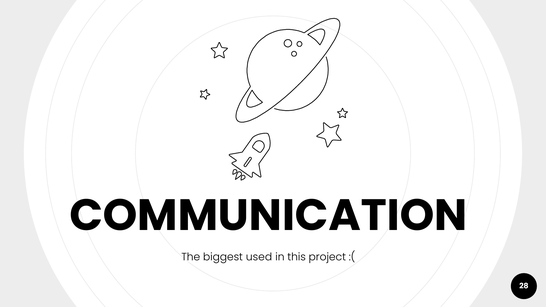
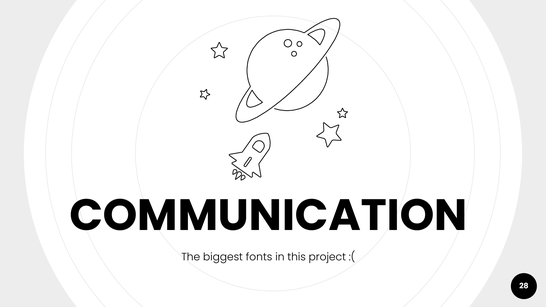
used: used -> fonts
